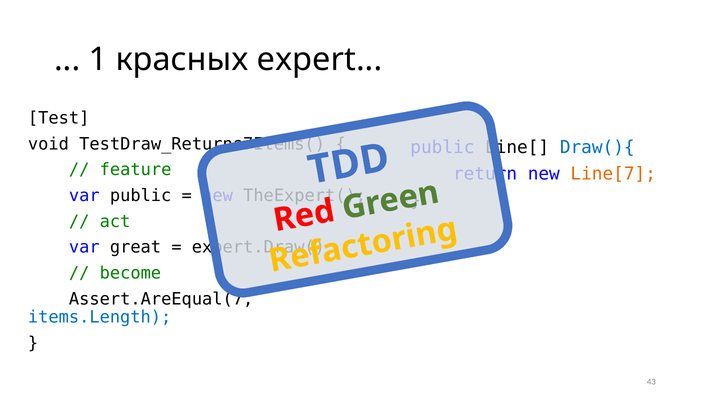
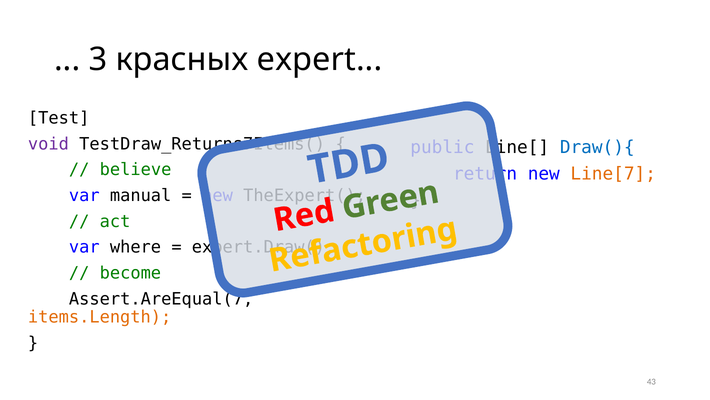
1: 1 -> 3
void colour: black -> purple
feature: feature -> believe
var public: public -> manual
great: great -> where
items.Length colour: blue -> orange
